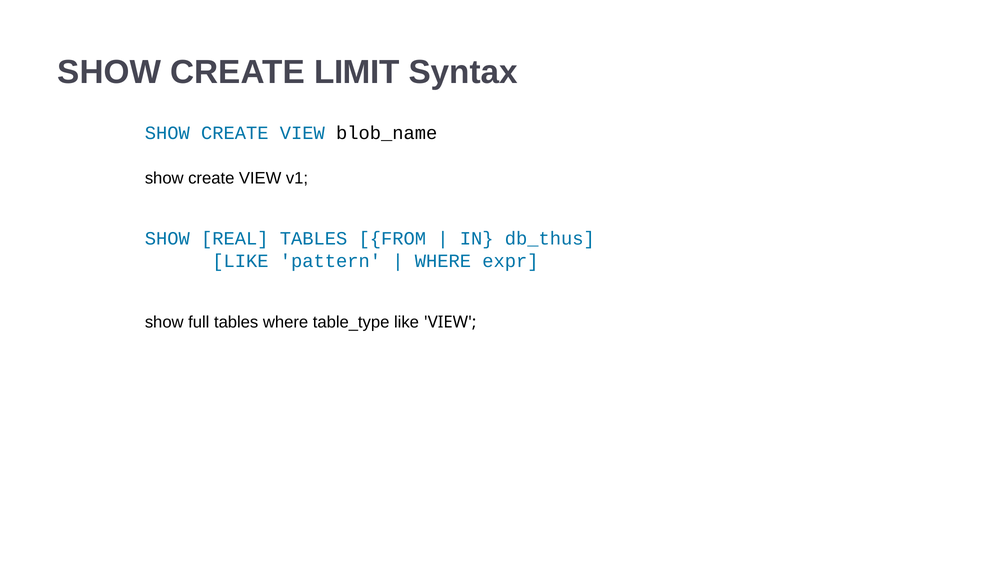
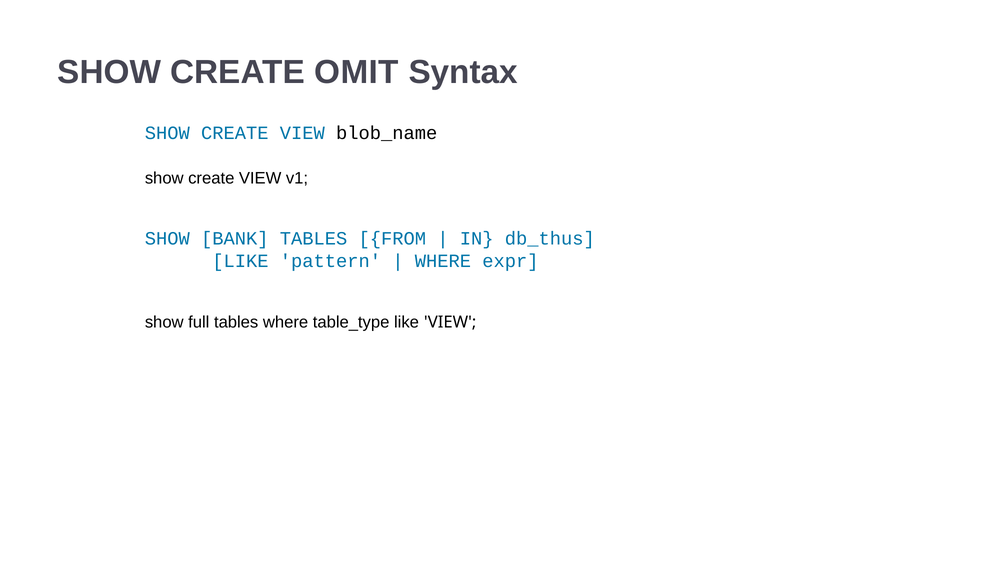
LIMIT: LIMIT -> OMIT
REAL: REAL -> BANK
